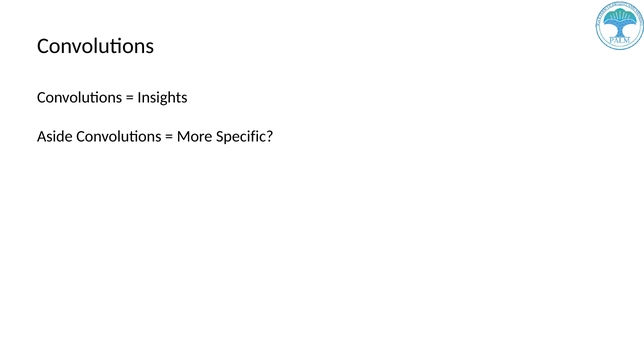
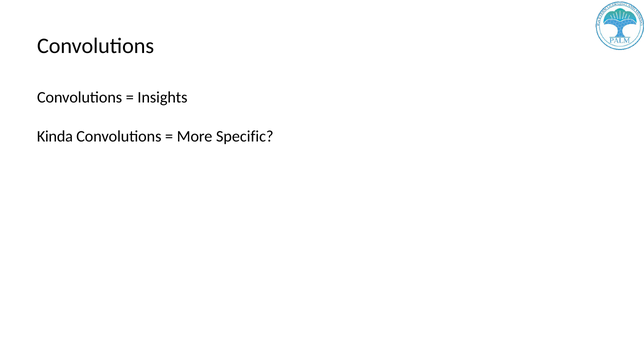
Aside: Aside -> Kinda
